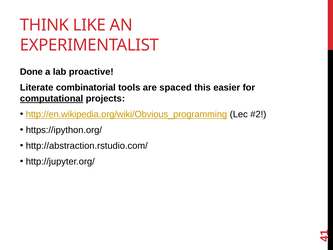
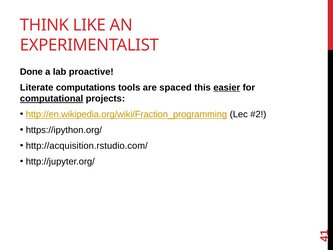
combinatorial: combinatorial -> computations
easier underline: none -> present
http://en.wikipedia.org/wiki/Obvious_programming: http://en.wikipedia.org/wiki/Obvious_programming -> http://en.wikipedia.org/wiki/Fraction_programming
http://abstraction.rstudio.com/: http://abstraction.rstudio.com/ -> http://acquisition.rstudio.com/
